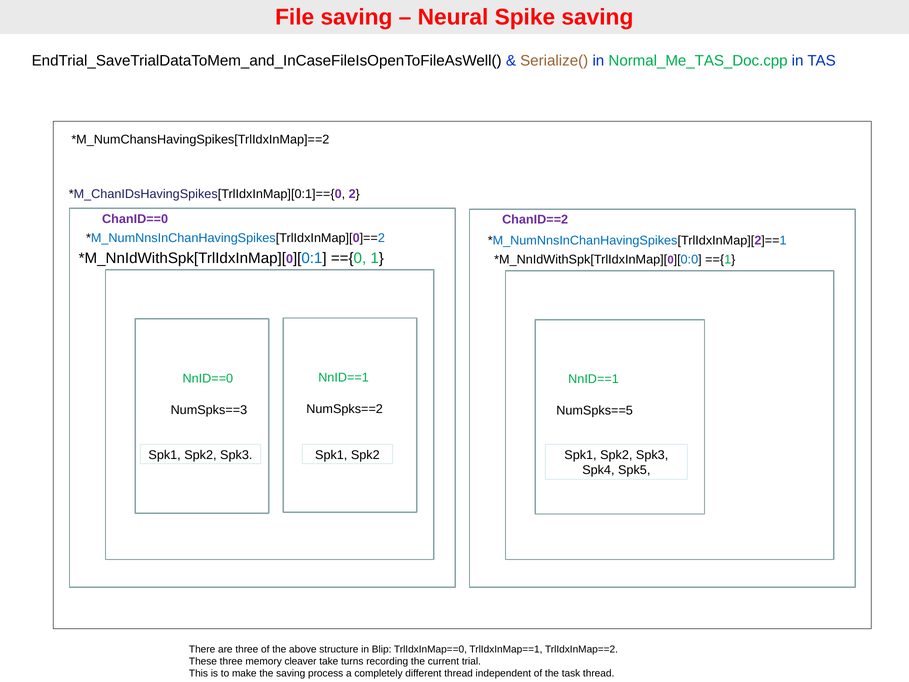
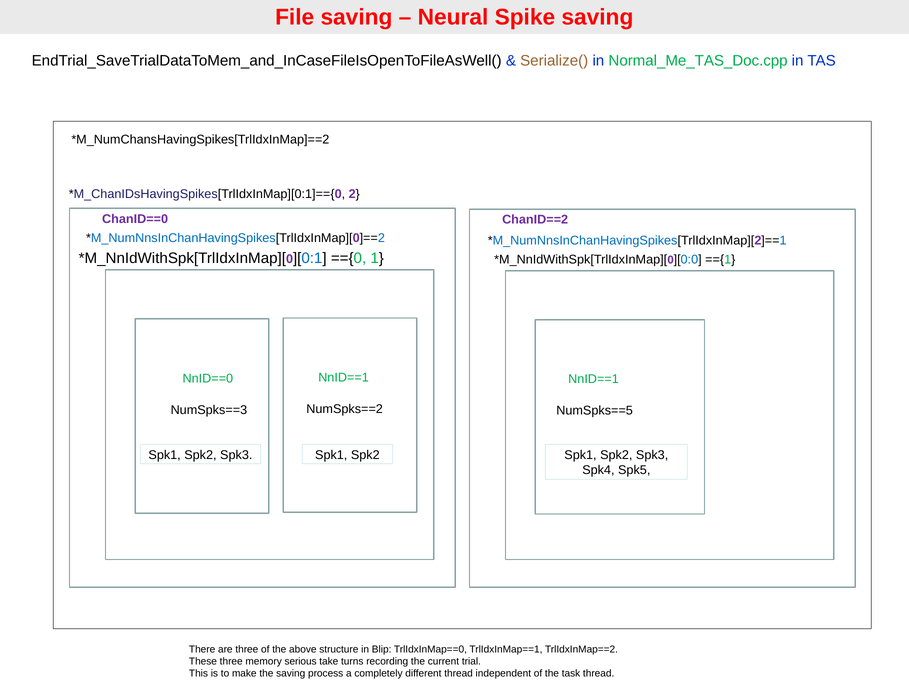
cleaver: cleaver -> serious
